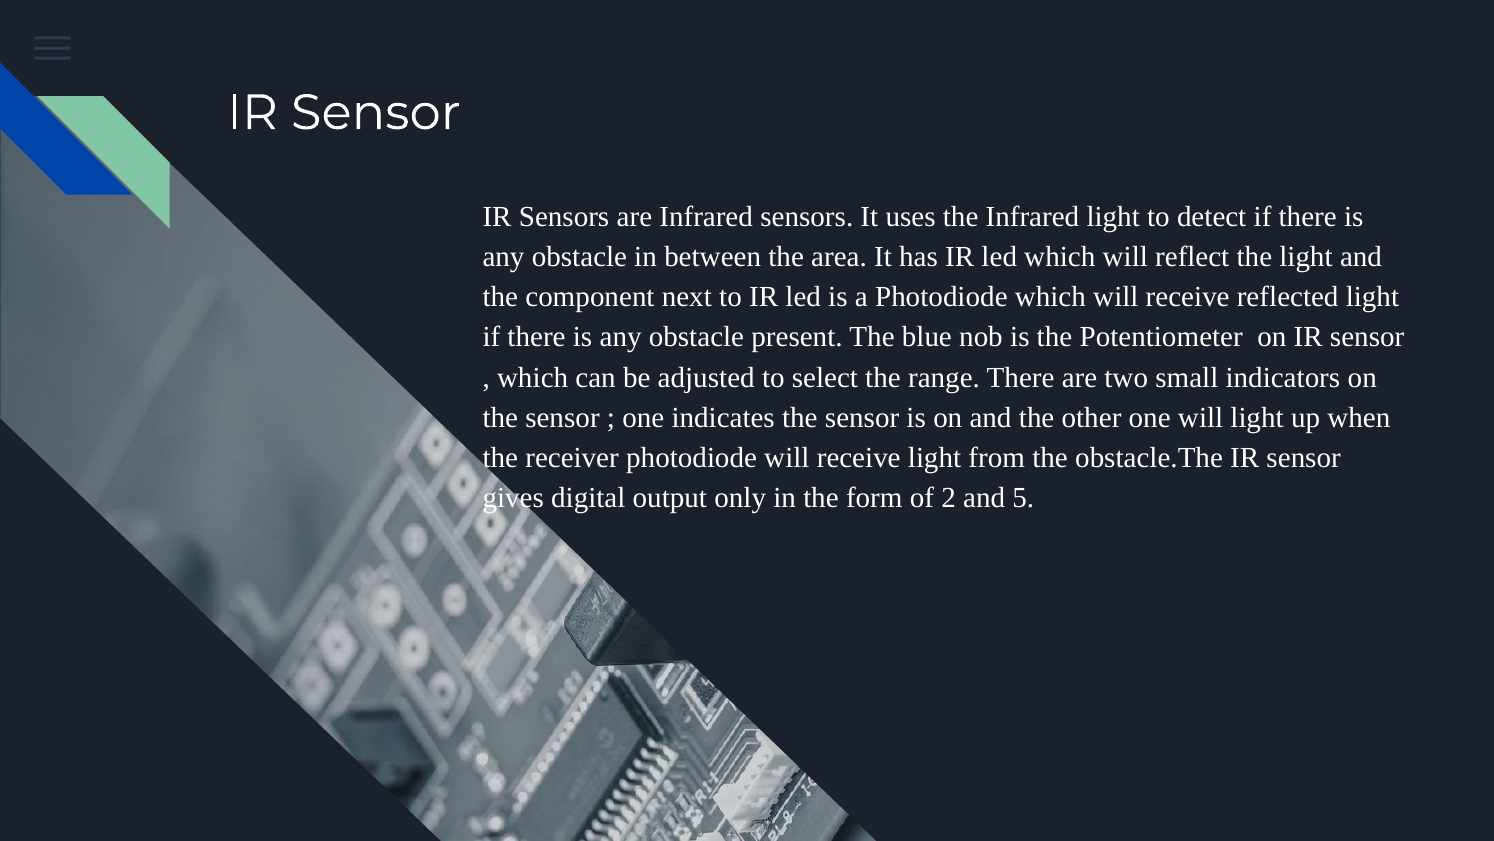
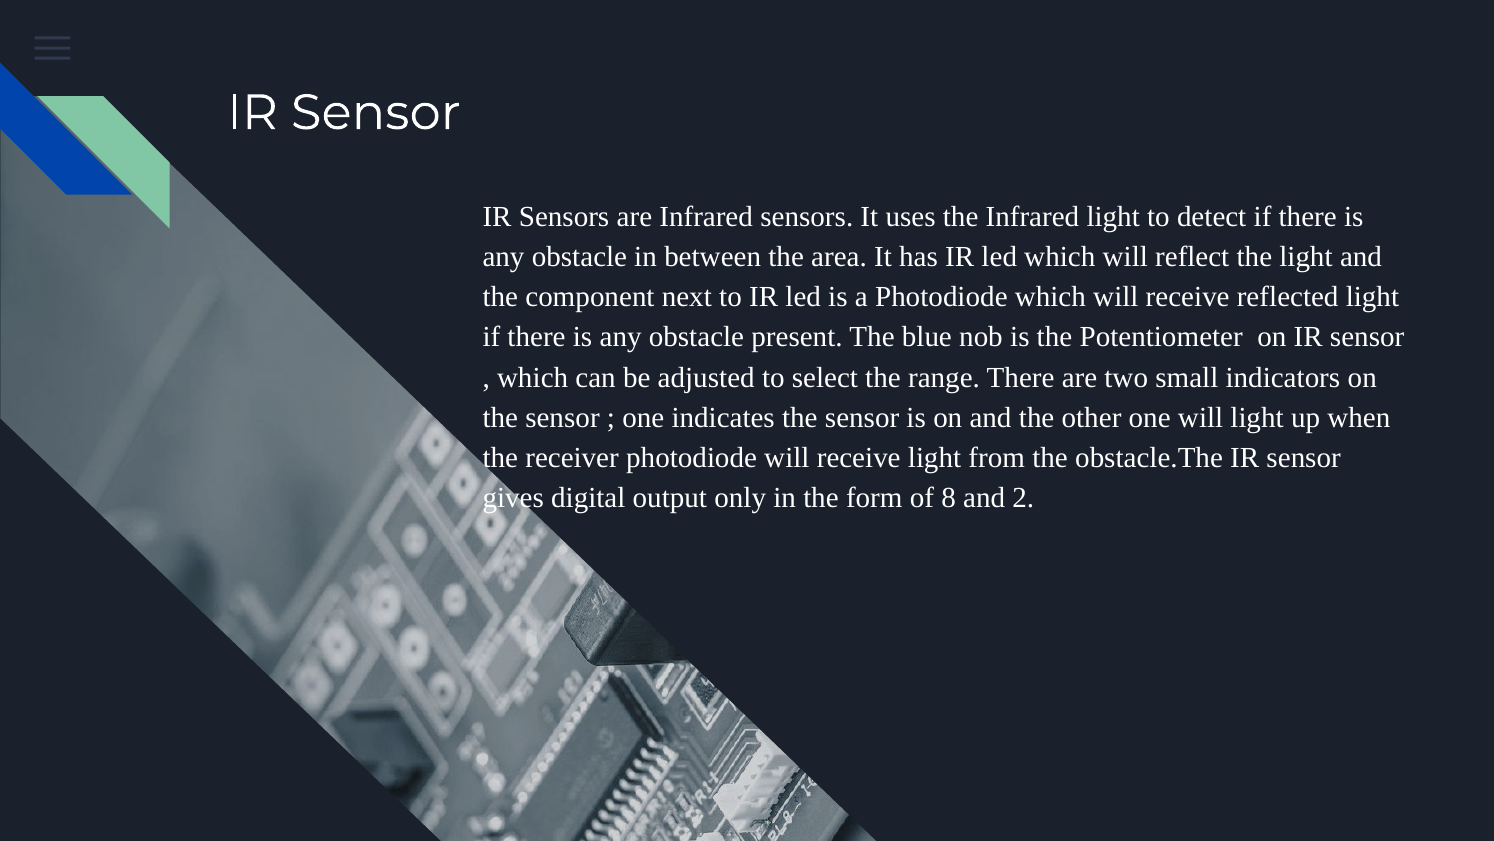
2: 2 -> 8
5: 5 -> 2
